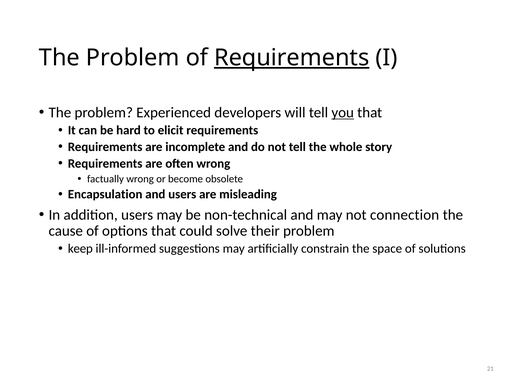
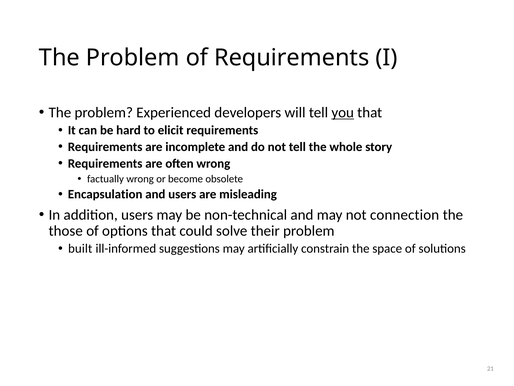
Requirements at (292, 58) underline: present -> none
cause: cause -> those
keep: keep -> built
